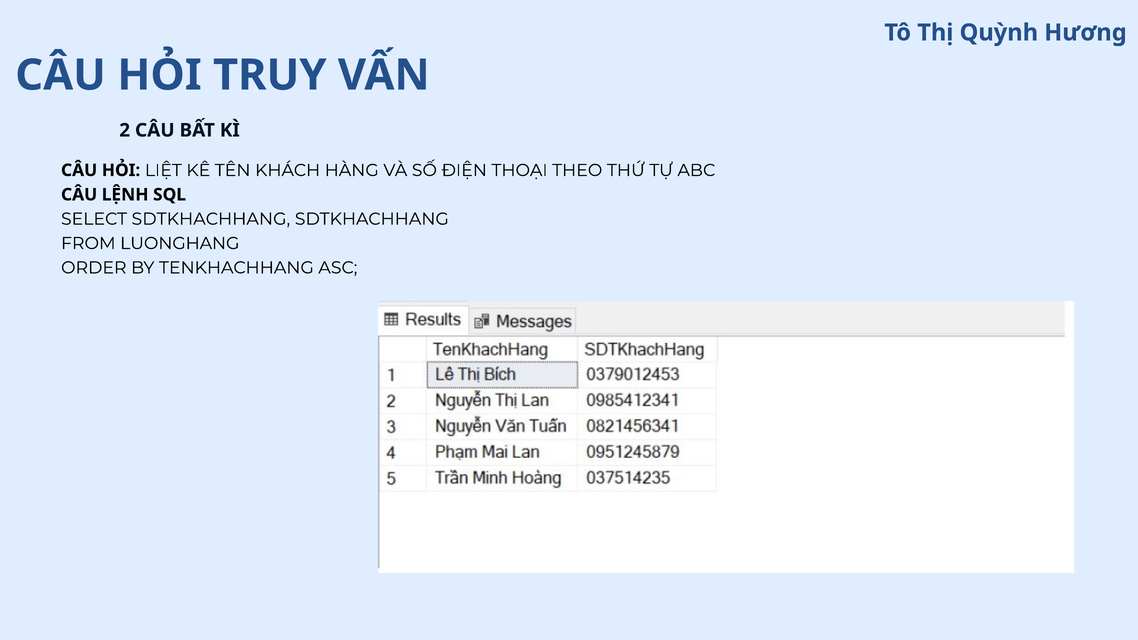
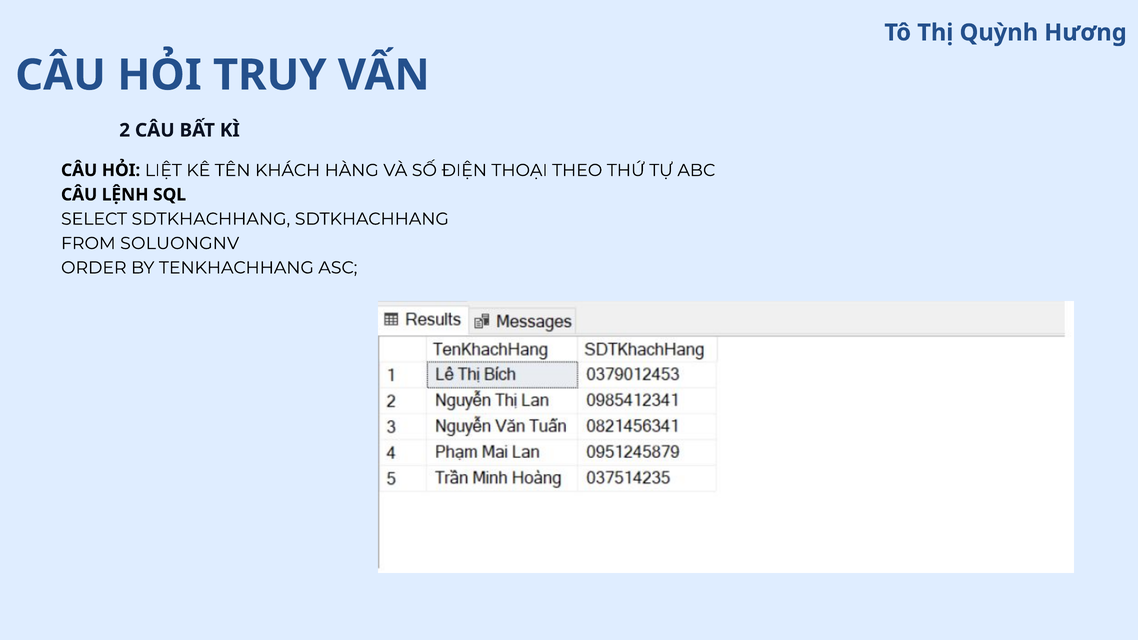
LUONGHANG: LUONGHANG -> SOLUONGNV
